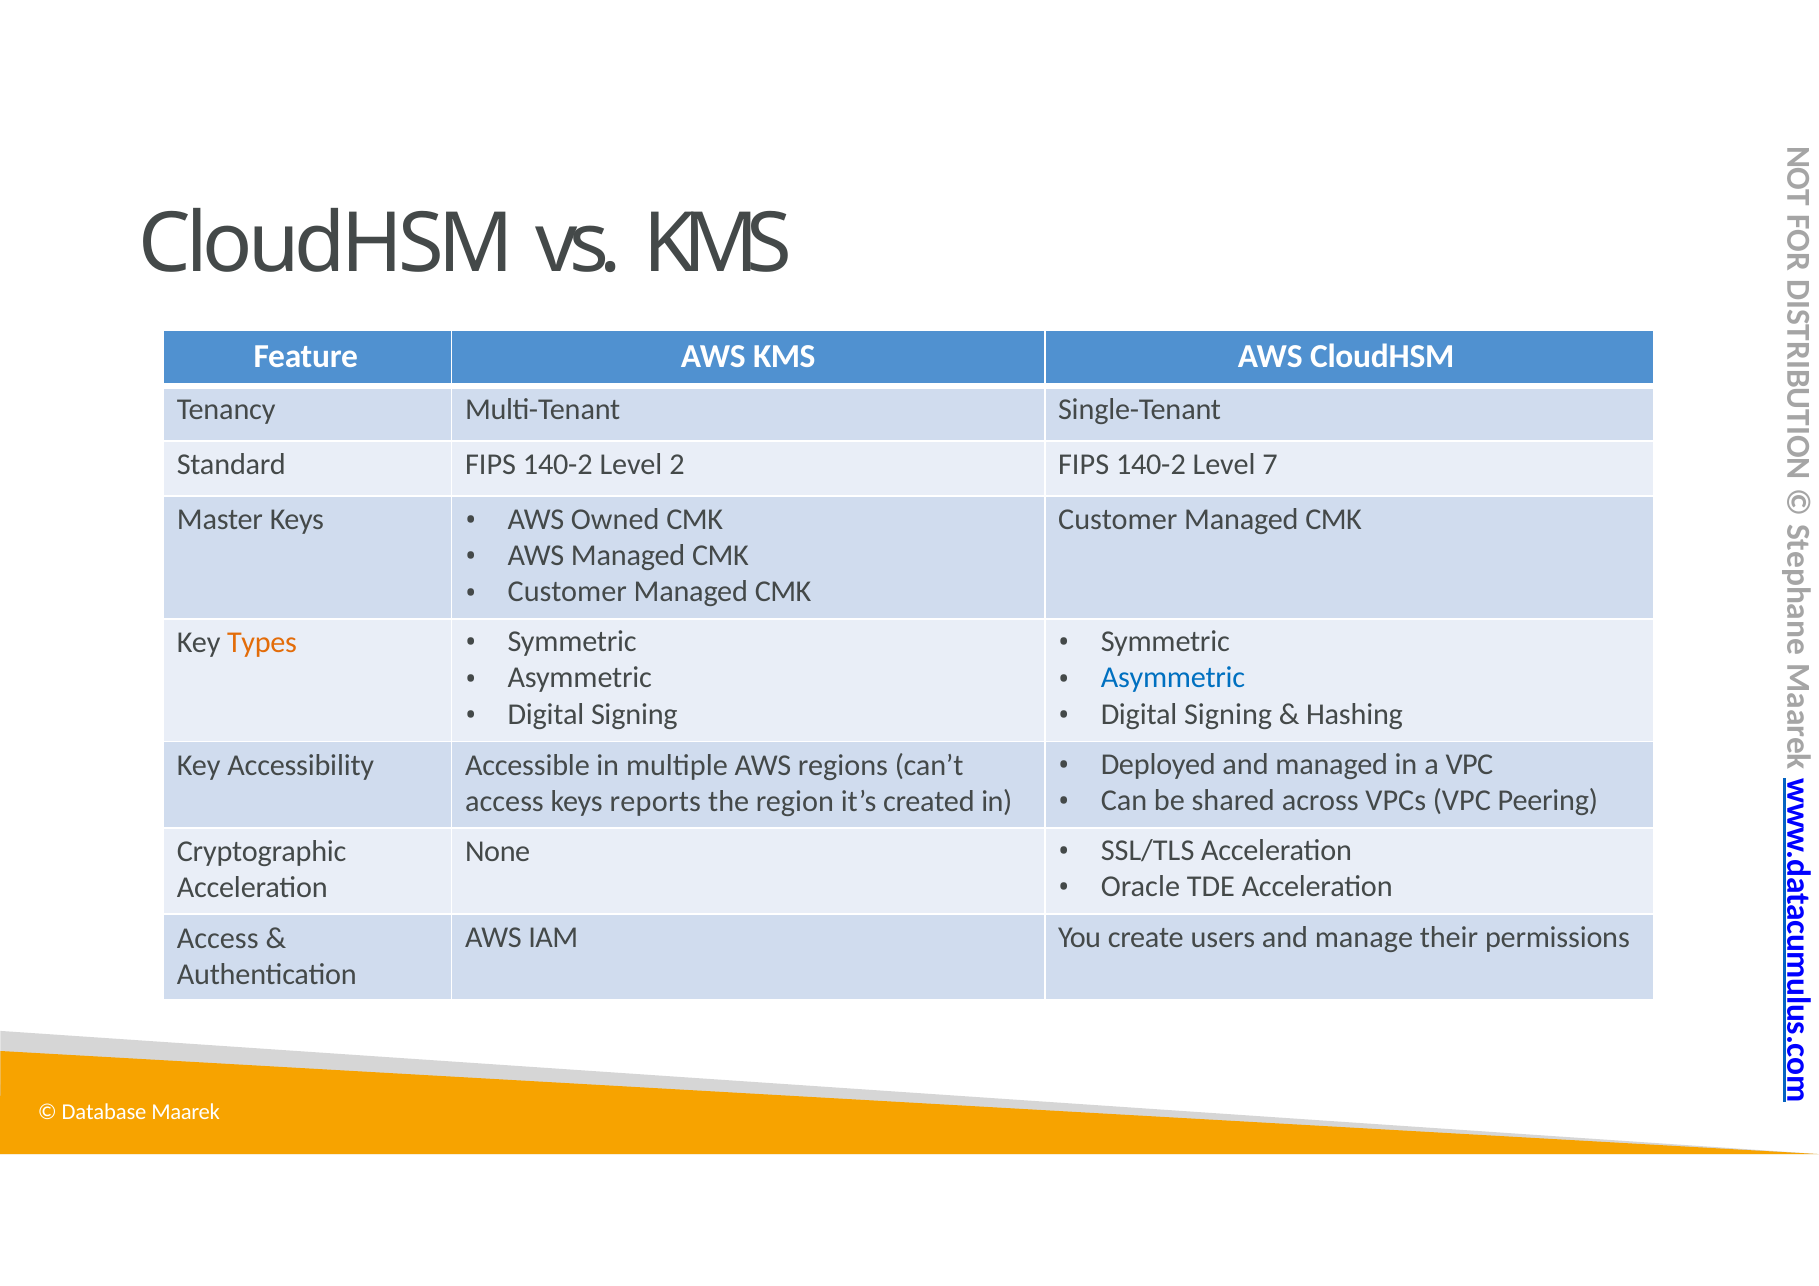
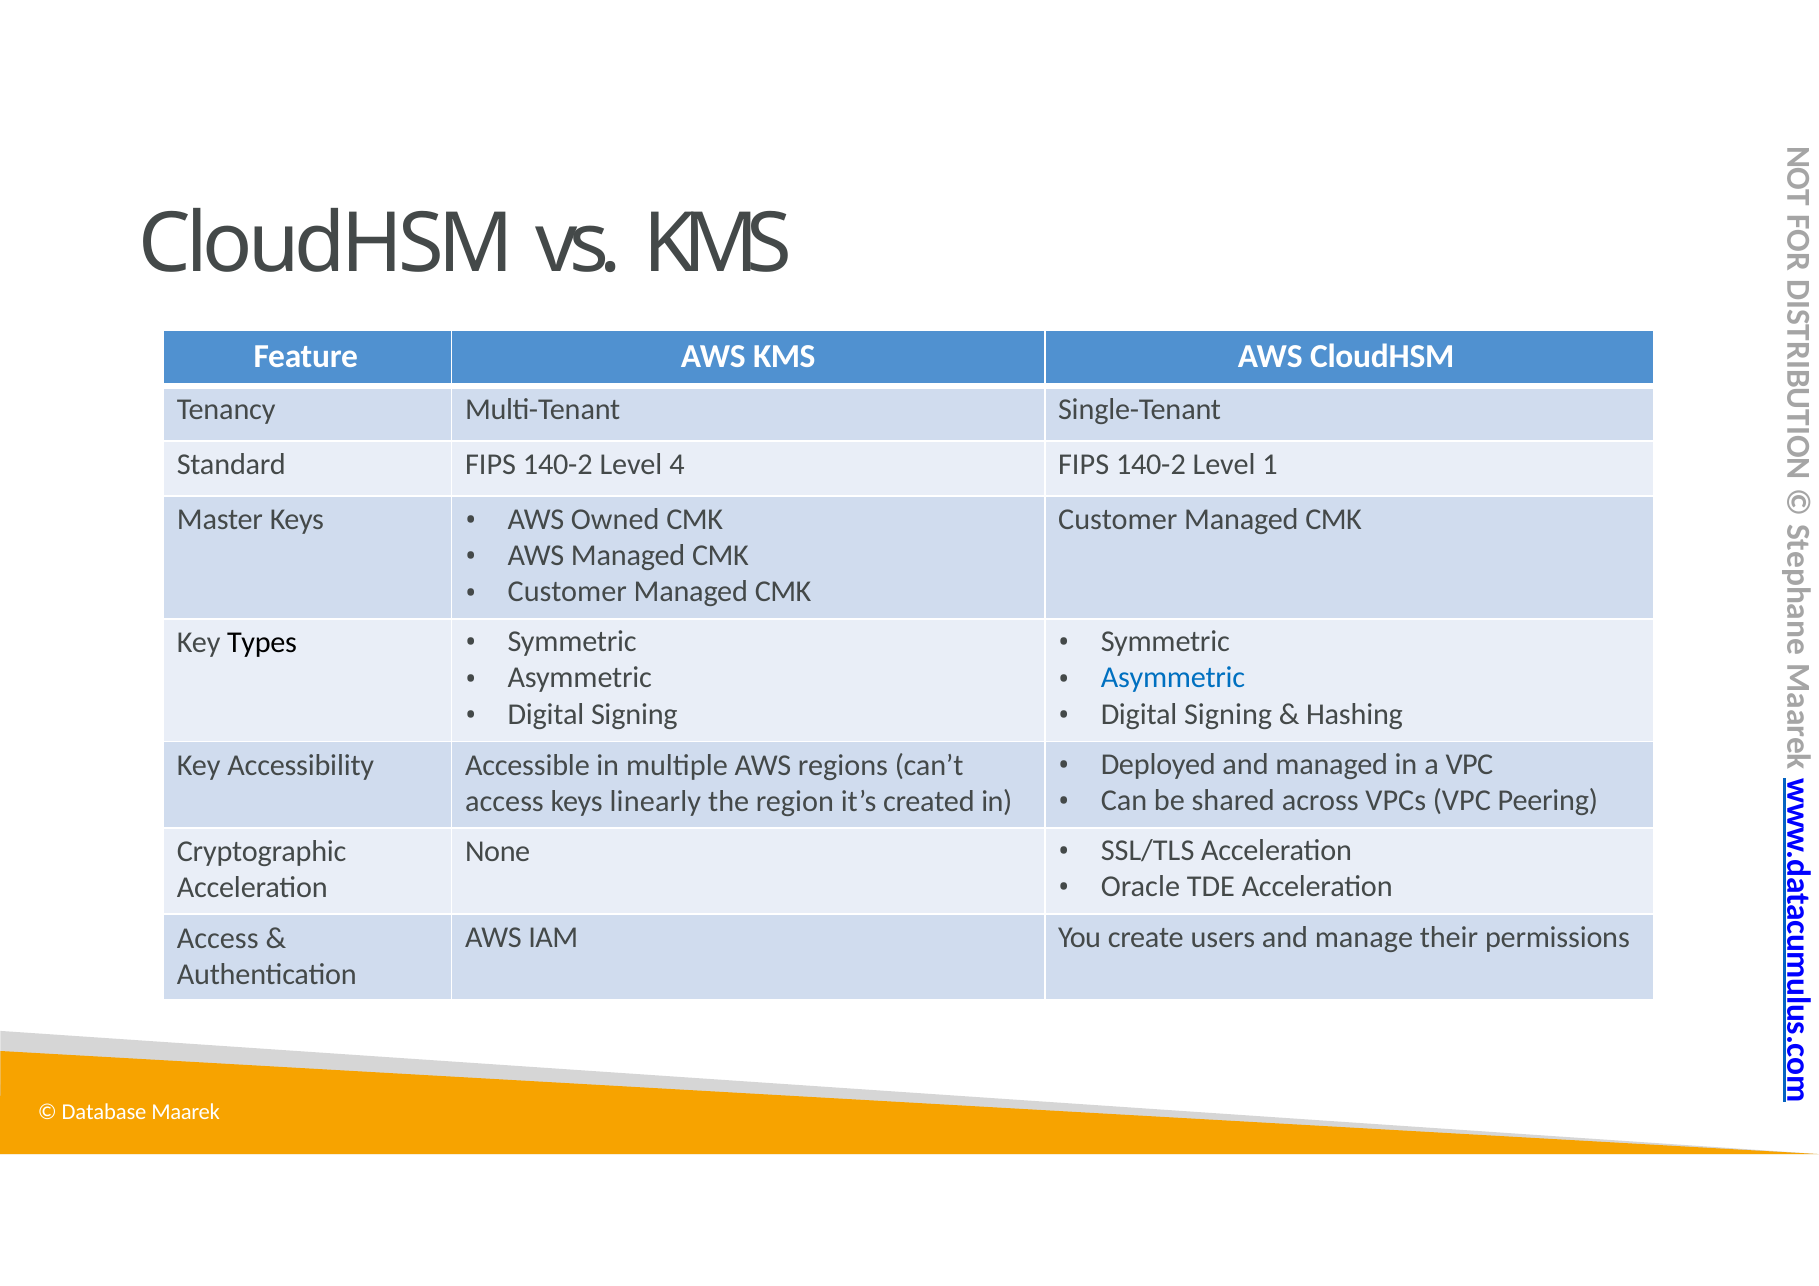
2: 2 -> 4
7: 7 -> 1
Types colour: orange -> black
reports: reports -> linearly
